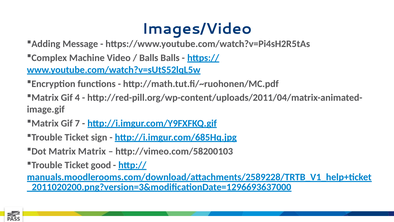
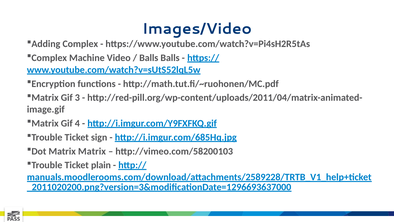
Message: Message -> Complex
4: 4 -> 3
7: 7 -> 4
good: good -> plain
